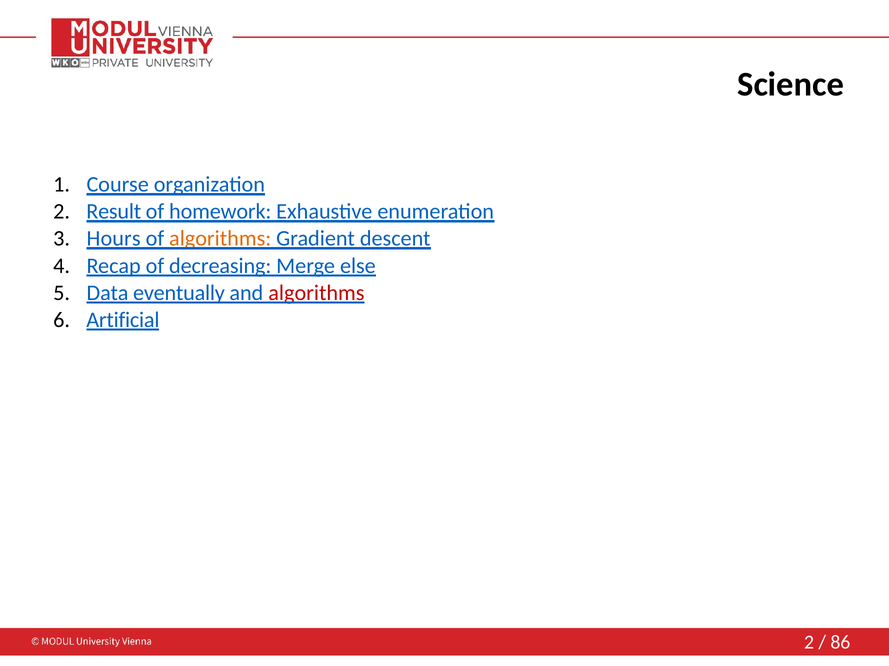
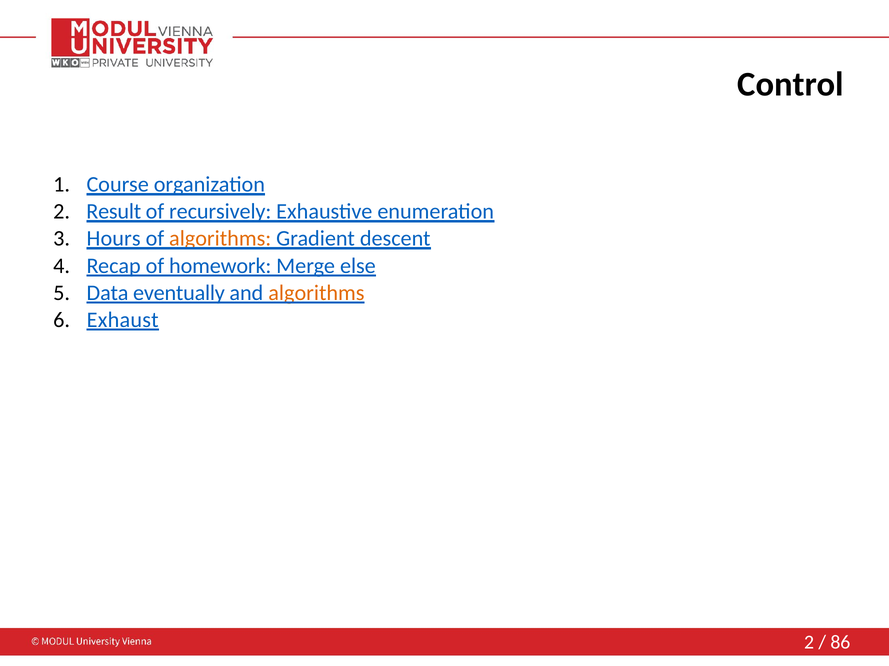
Science: Science -> Control
homework: homework -> recursively
decreasing: decreasing -> homework
algorithms at (316, 293) colour: red -> orange
Artificial: Artificial -> Exhaust
